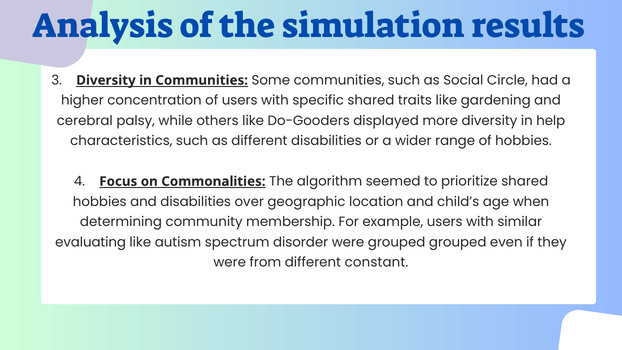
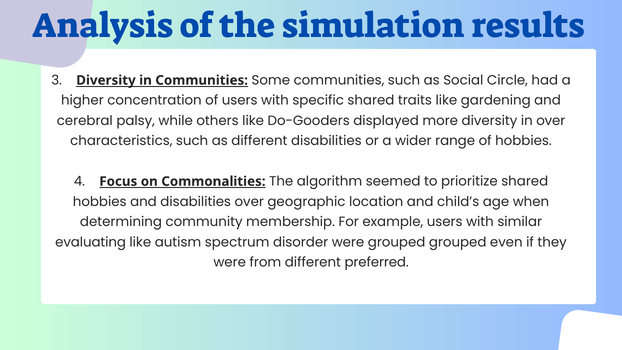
in help: help -> over
constant: constant -> preferred
